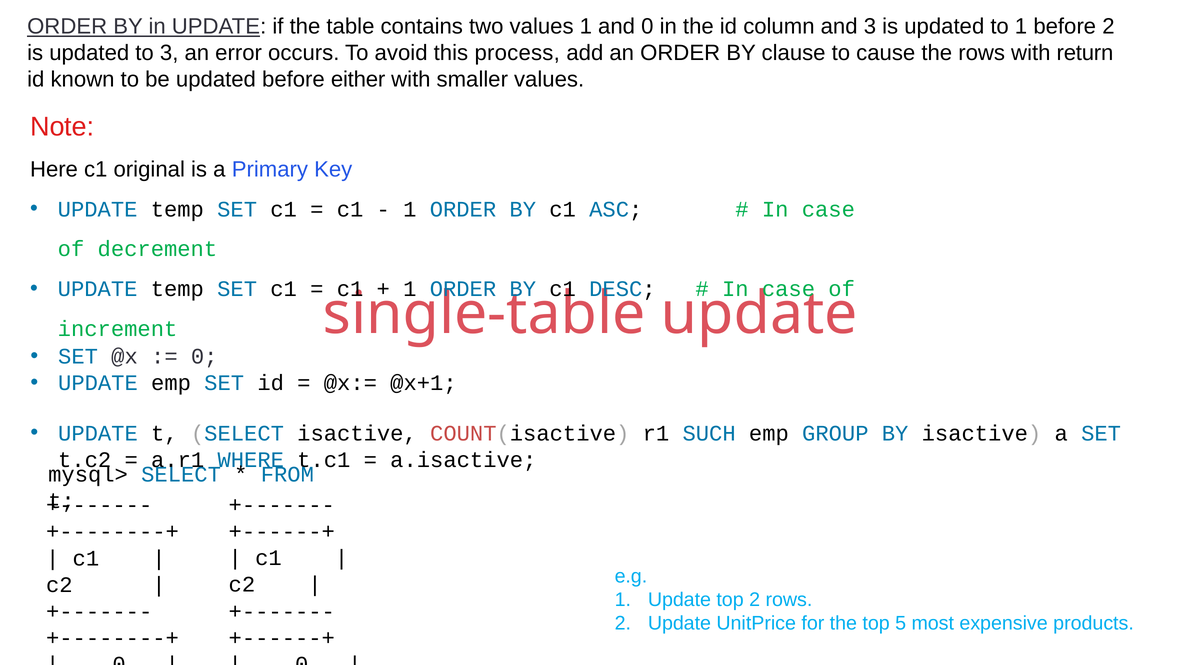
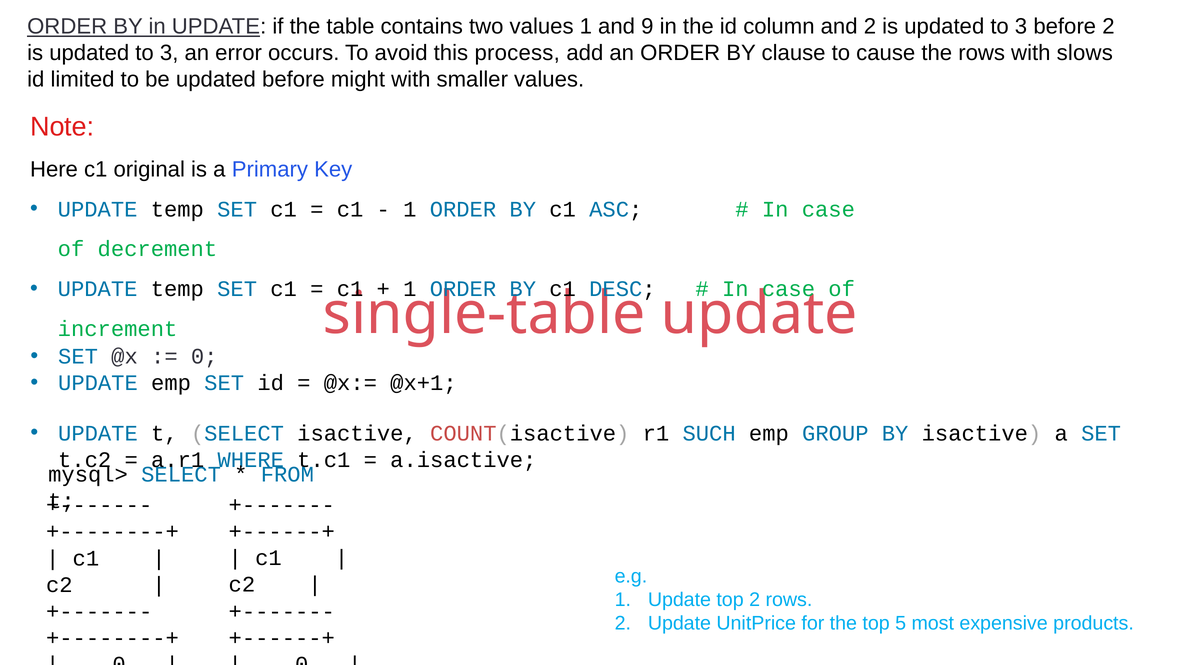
and 0: 0 -> 9
and 3: 3 -> 2
1 at (1021, 26): 1 -> 3
return: return -> slows
known: known -> limited
either: either -> might
